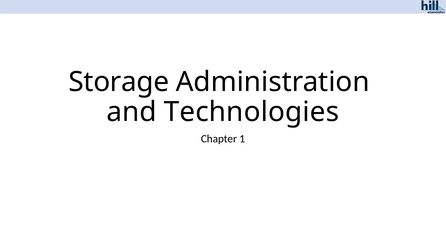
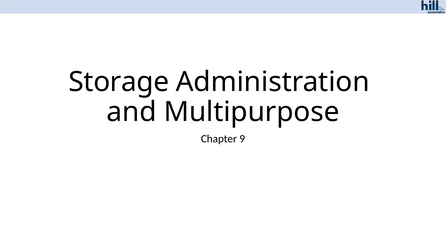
Technologies: Technologies -> Multipurpose
1: 1 -> 9
